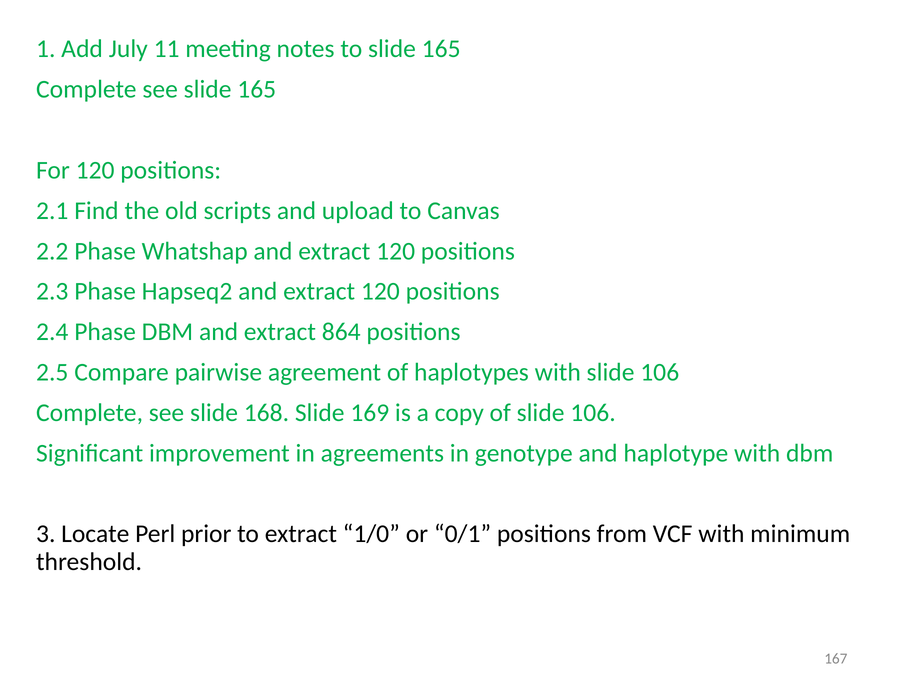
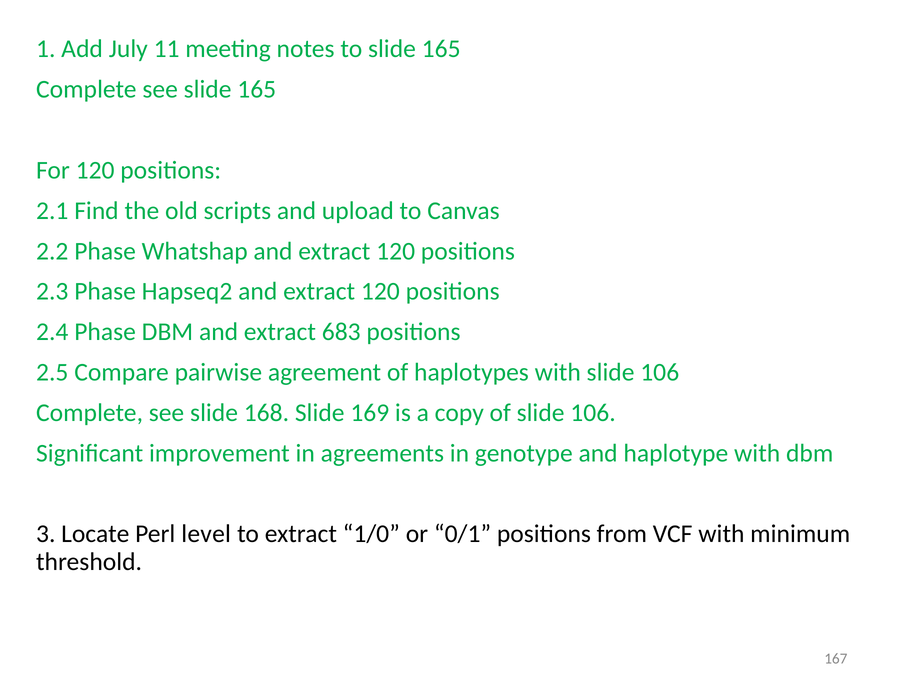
864: 864 -> 683
prior: prior -> level
